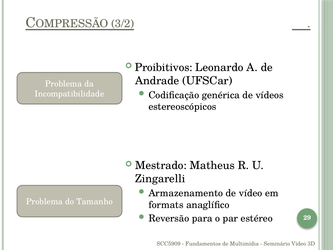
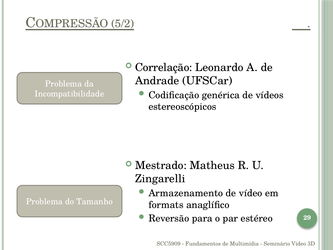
3/2: 3/2 -> 5/2
Proibitivos: Proibitivos -> Correlação
